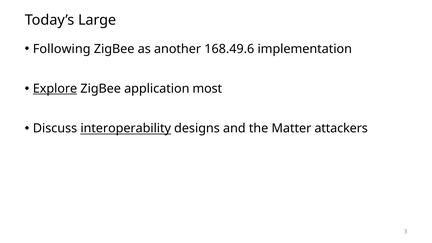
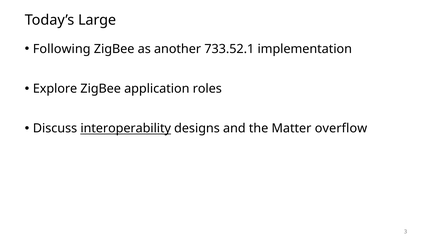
168.49.6: 168.49.6 -> 733.52.1
Explore underline: present -> none
most: most -> roles
attackers: attackers -> overflow
